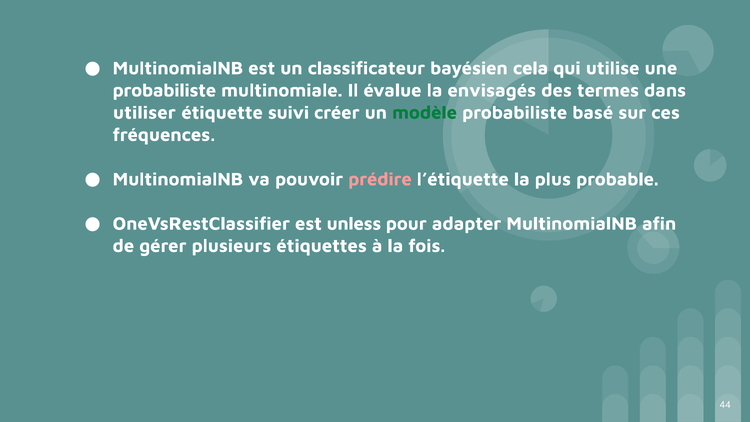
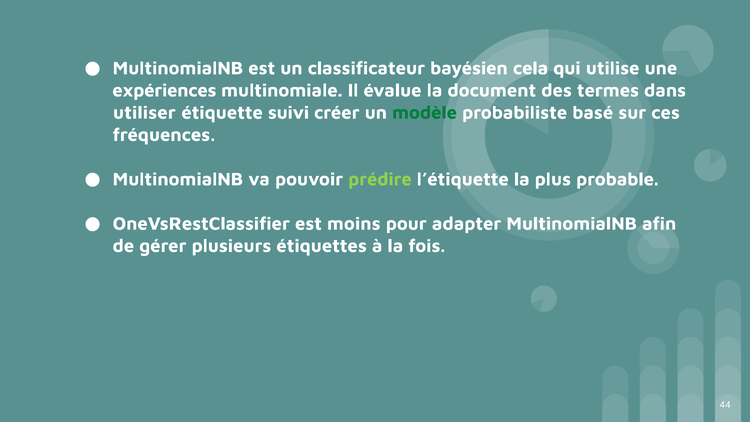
probabiliste at (164, 90): probabiliste -> expériences
envisagés: envisagés -> document
prédire colour: pink -> light green
unless: unless -> moins
